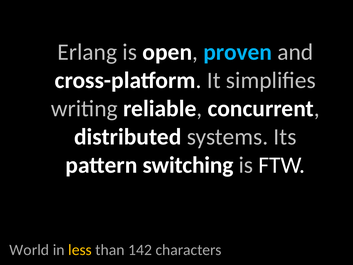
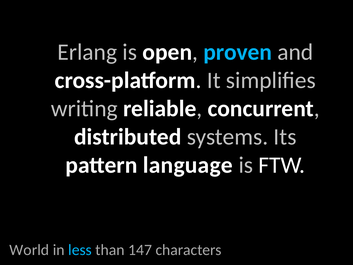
switching: switching -> language
less colour: yellow -> light blue
142: 142 -> 147
